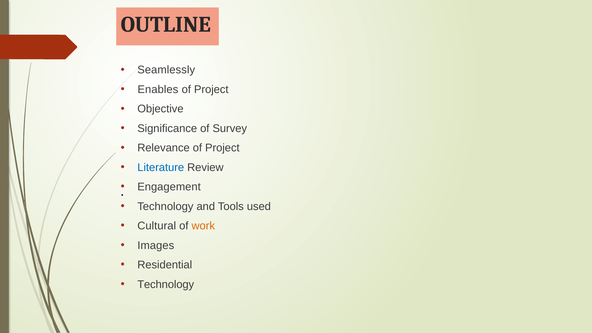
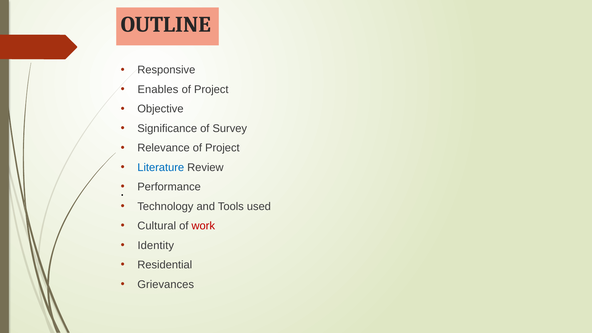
Seamlessly: Seamlessly -> Responsive
Engagement: Engagement -> Performance
work colour: orange -> red
Images: Images -> Identity
Technology at (166, 284): Technology -> Grievances
